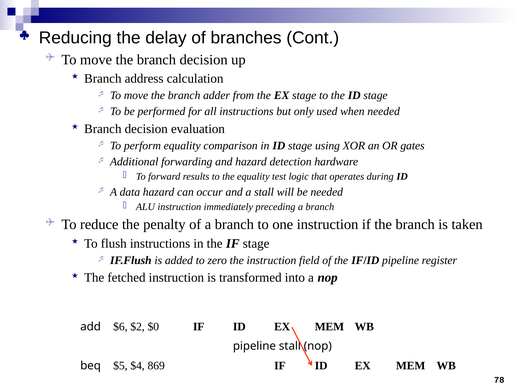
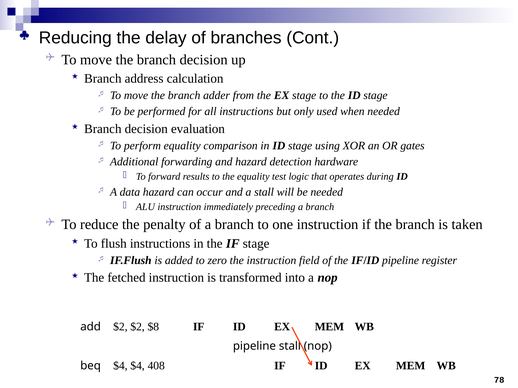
add $6: $6 -> $2
$0: $0 -> $8
beq $5: $5 -> $4
869: 869 -> 408
